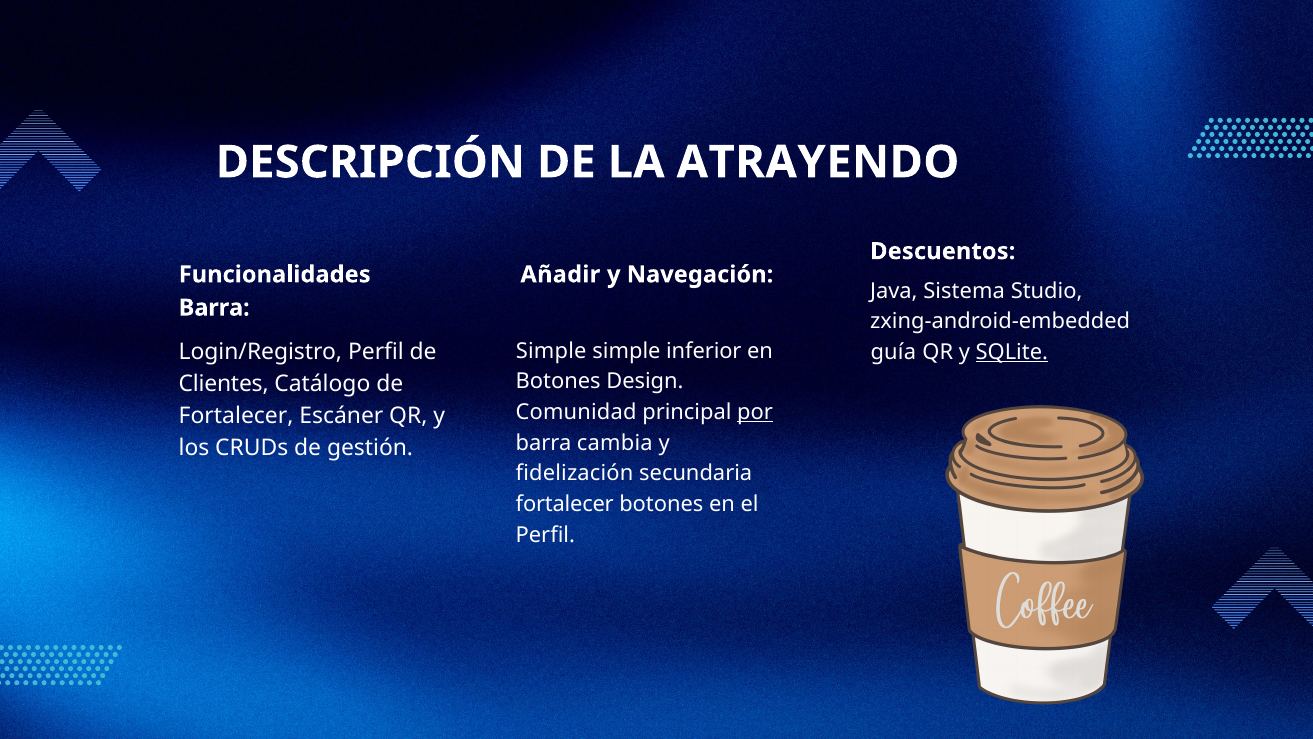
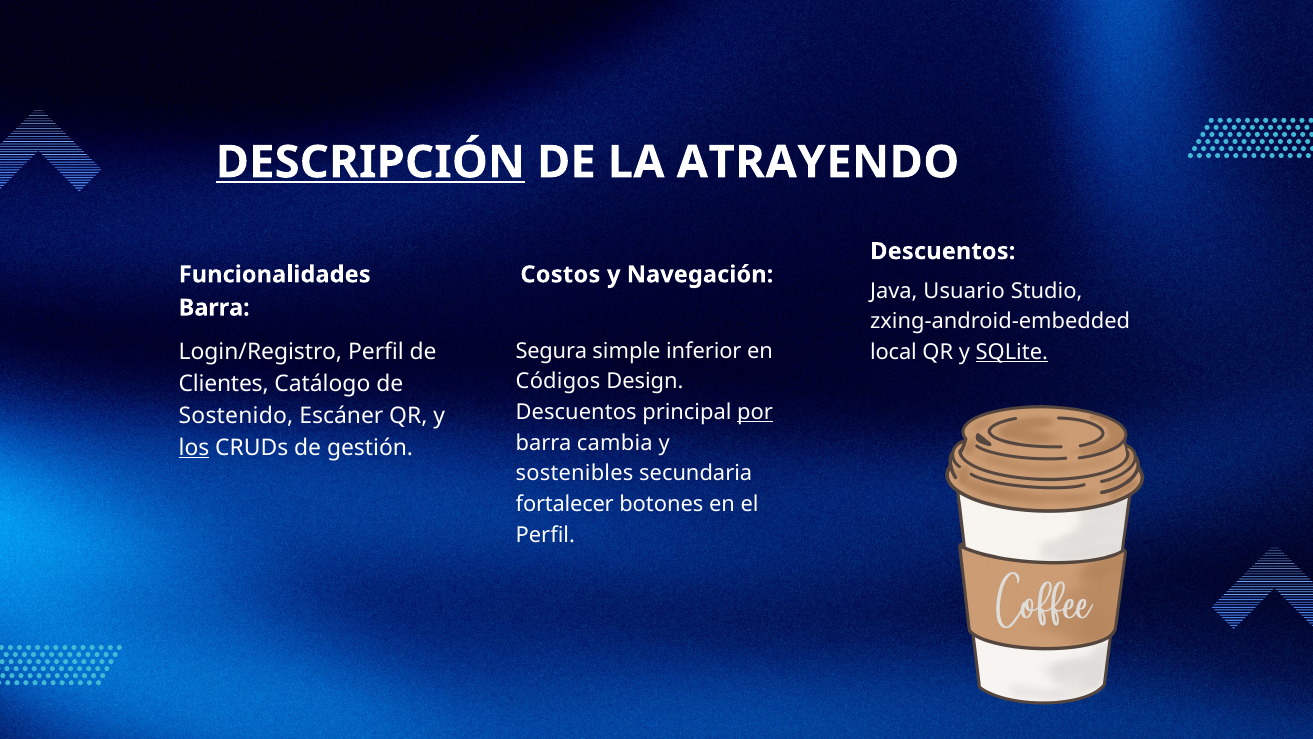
DESCRIPCIÓN underline: none -> present
Añadir: Añadir -> Costos
Sistema: Sistema -> Usuario
Simple at (551, 351): Simple -> Segura
guía: guía -> local
Botones at (558, 381): Botones -> Códigos
Comunidad at (576, 412): Comunidad -> Descuentos
Fortalecer at (236, 416): Fortalecer -> Sostenido
los underline: none -> present
fidelización: fidelización -> sostenibles
